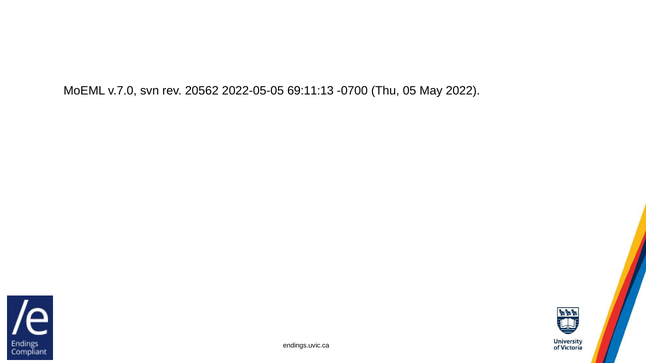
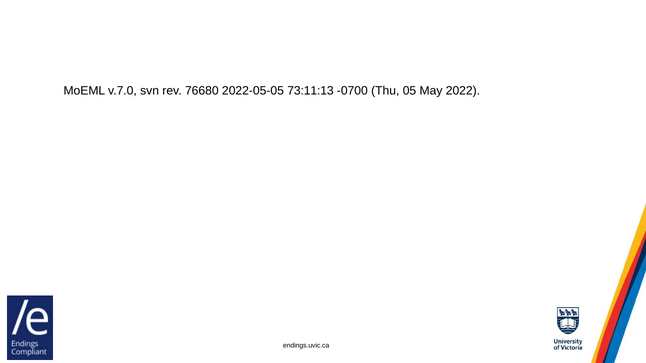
20562: 20562 -> 76680
69:11:13: 69:11:13 -> 73:11:13
